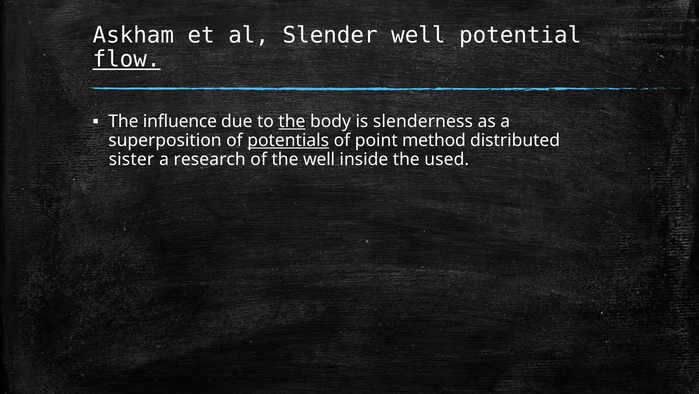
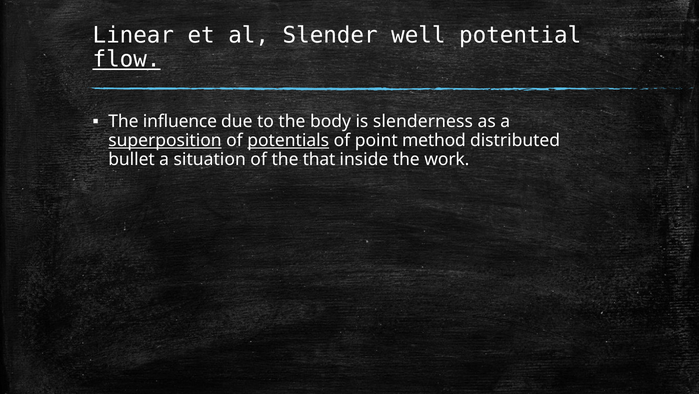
Askham: Askham -> Linear
the at (292, 121) underline: present -> none
superposition underline: none -> present
sister: sister -> bullet
research: research -> situation
the well: well -> that
used: used -> work
